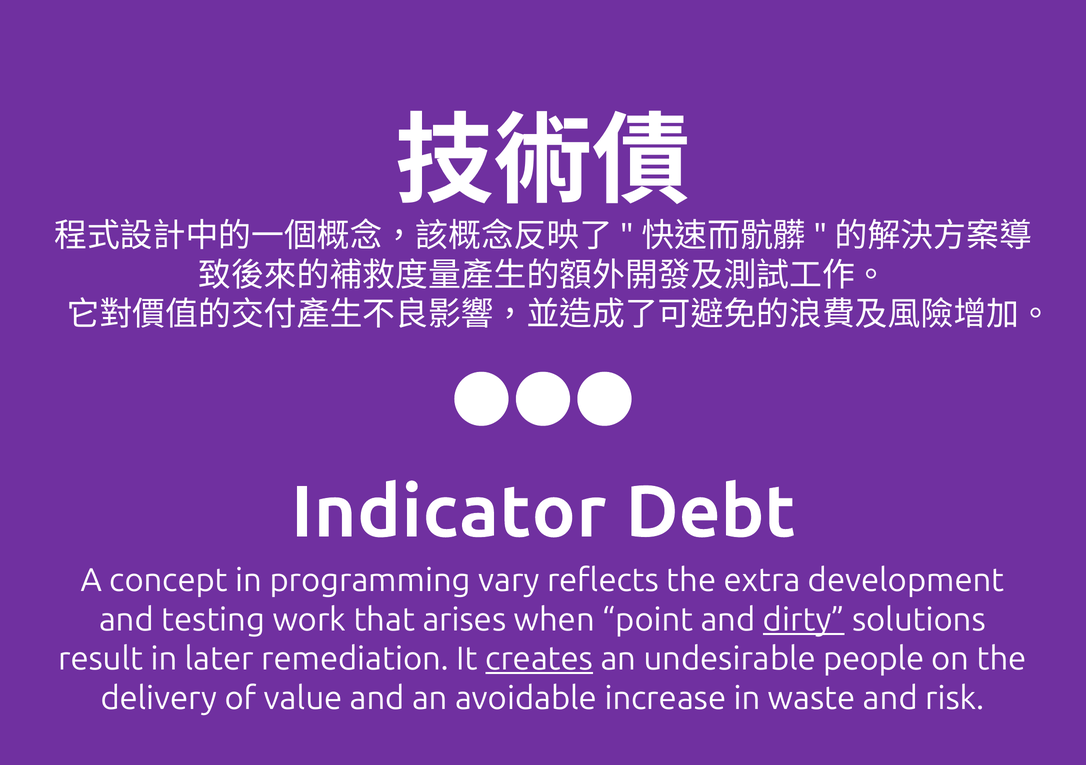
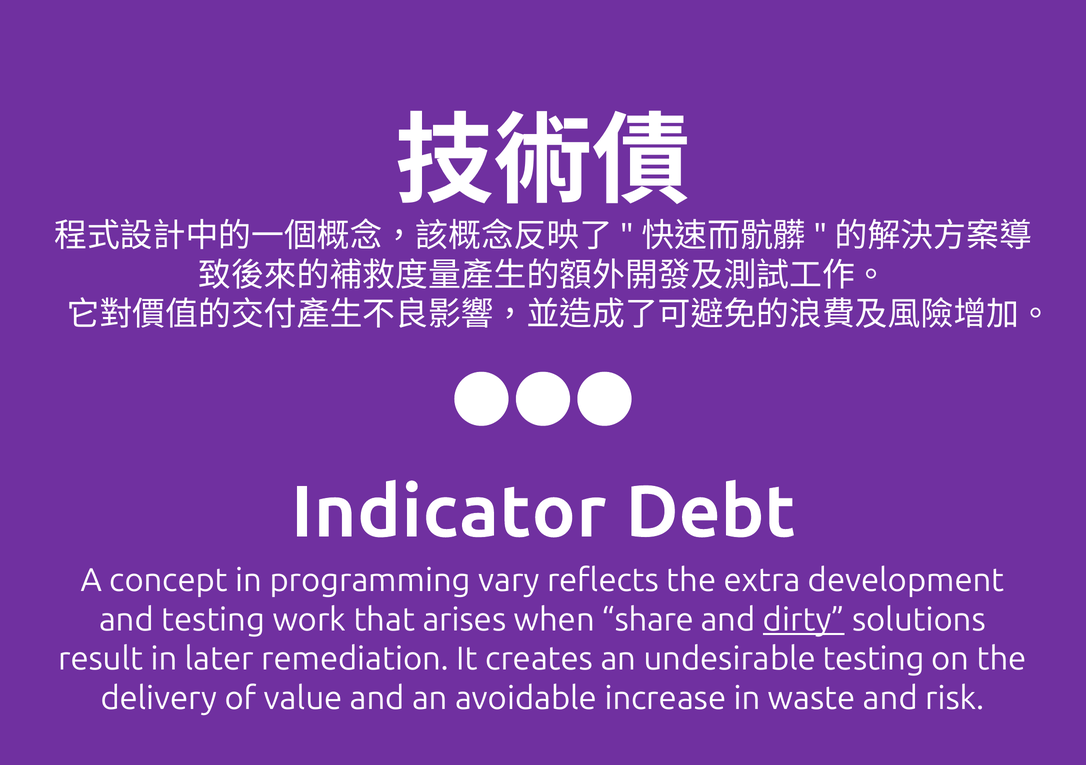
point: point -> share
creates underline: present -> none
undesirable people: people -> testing
